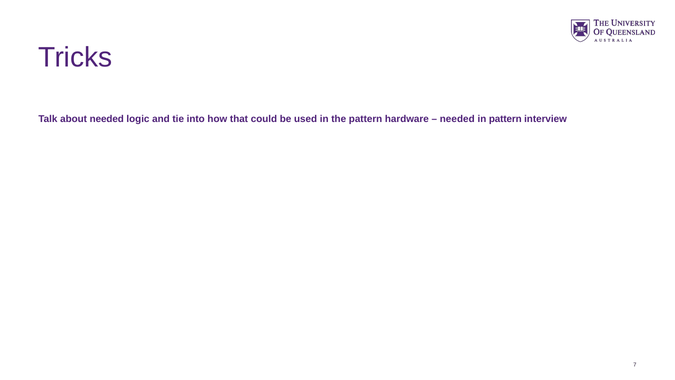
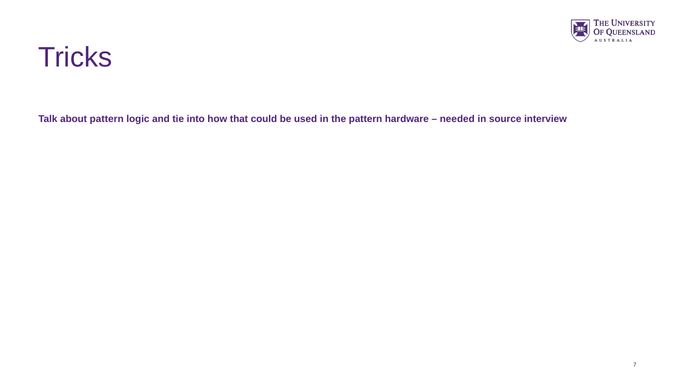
about needed: needed -> pattern
in pattern: pattern -> source
